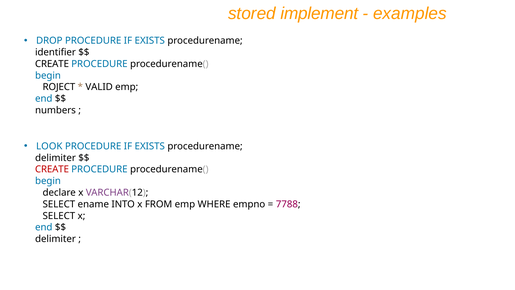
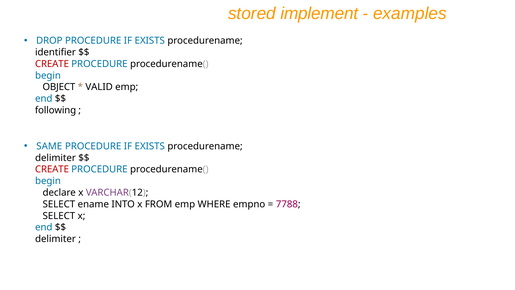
CREATE at (52, 64) colour: black -> red
ROJECT: ROJECT -> OBJECT
numbers: numbers -> following
LOOK: LOOK -> SAME
